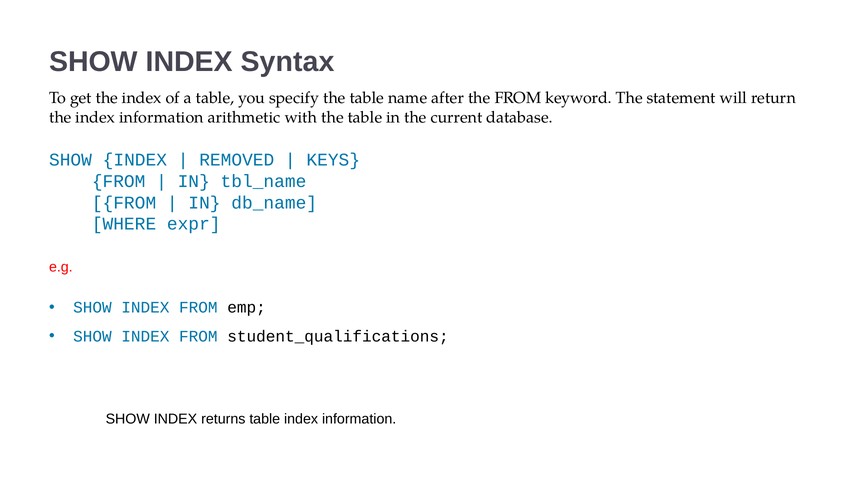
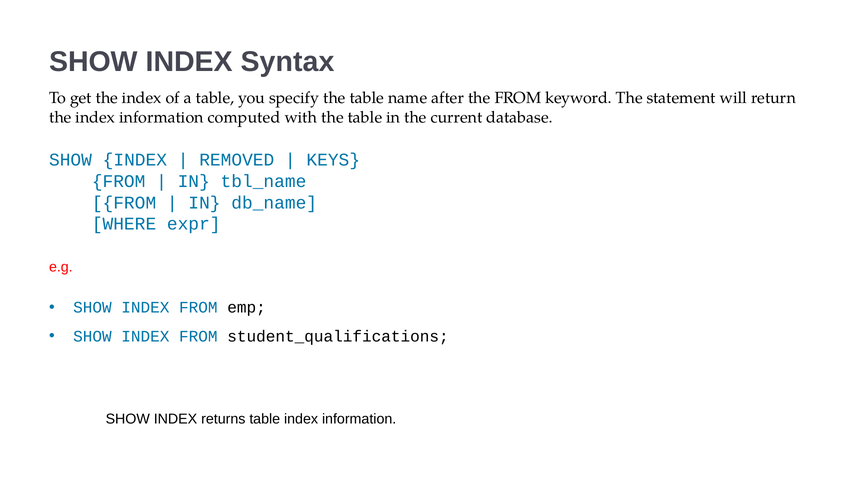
arithmetic: arithmetic -> computed
